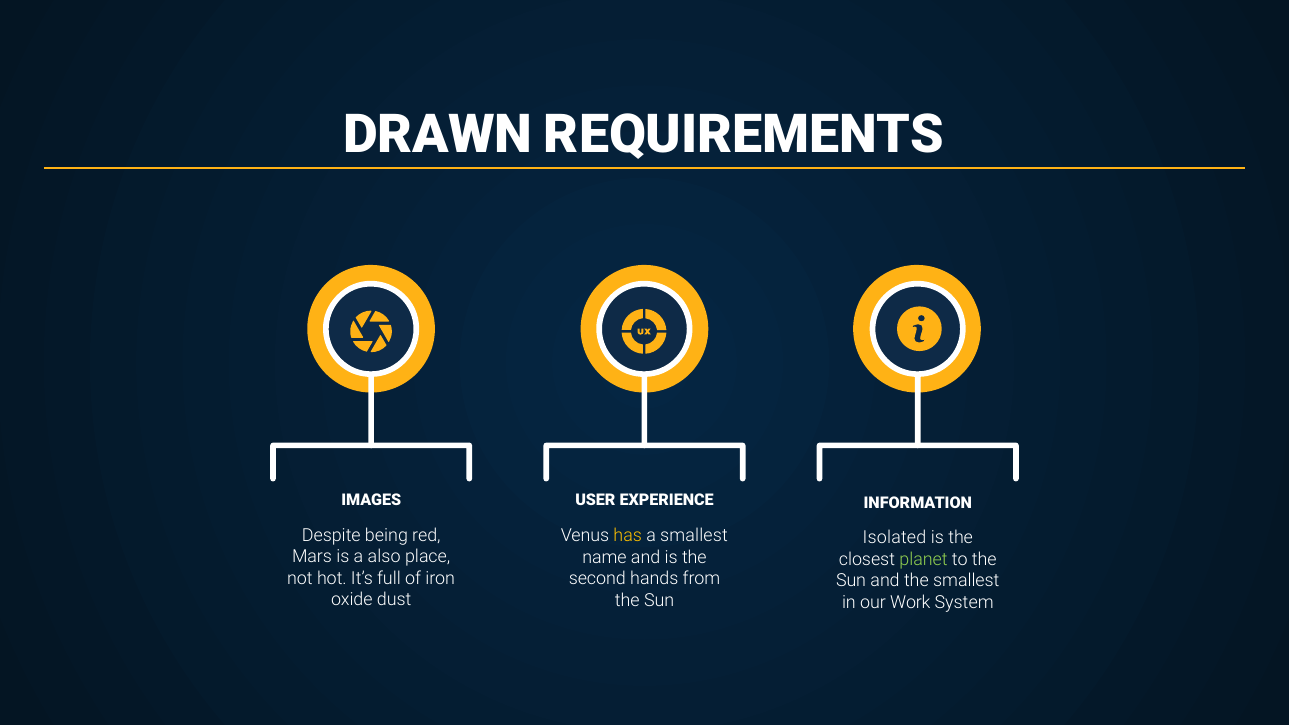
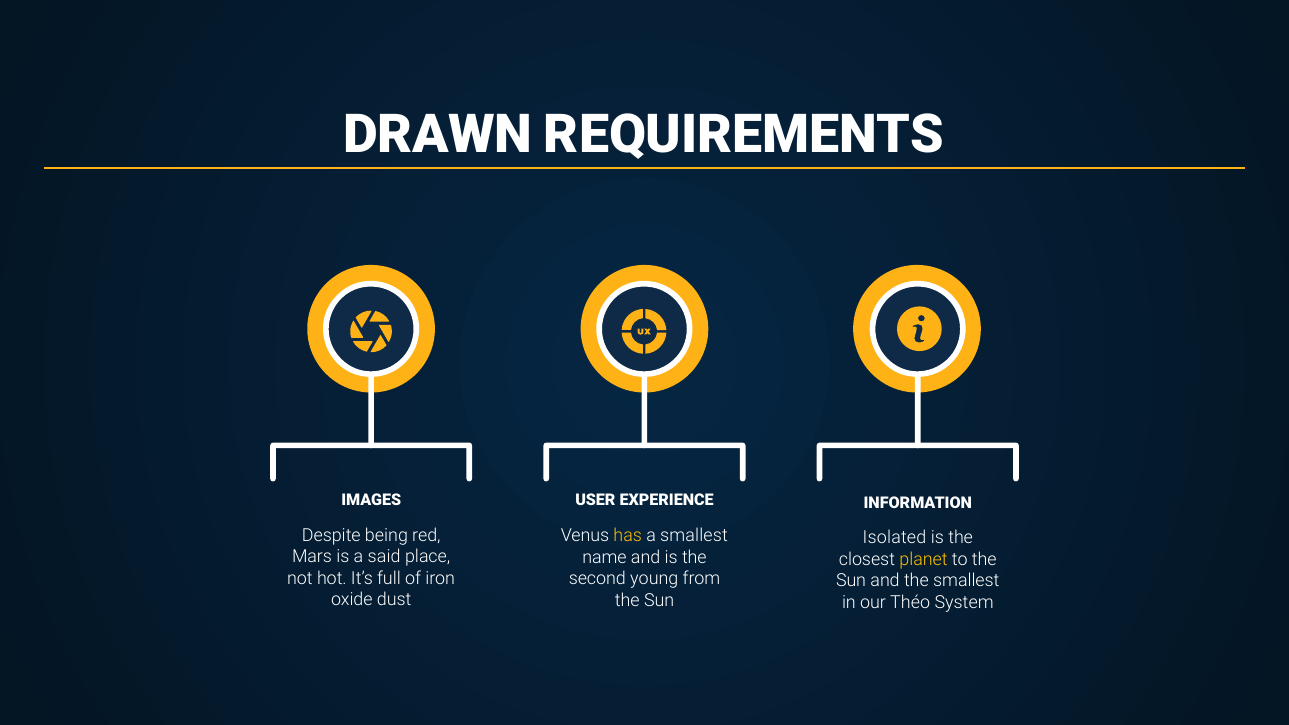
also: also -> said
planet colour: light green -> yellow
hands: hands -> young
Work: Work -> Théo
